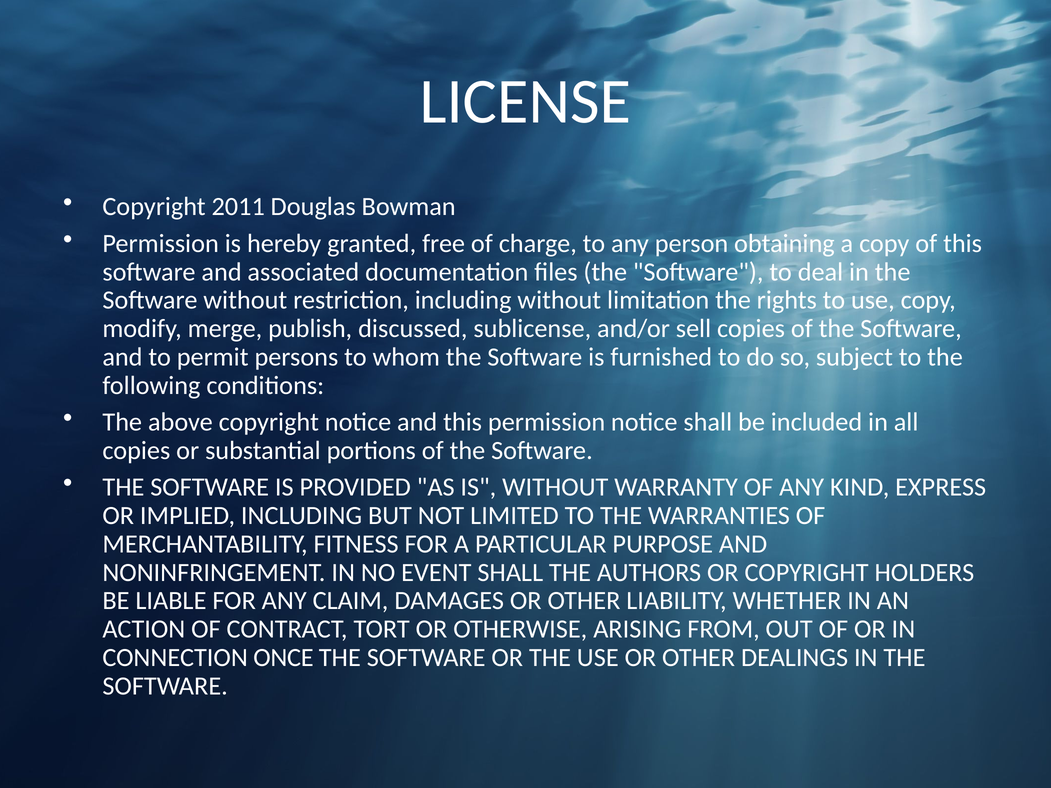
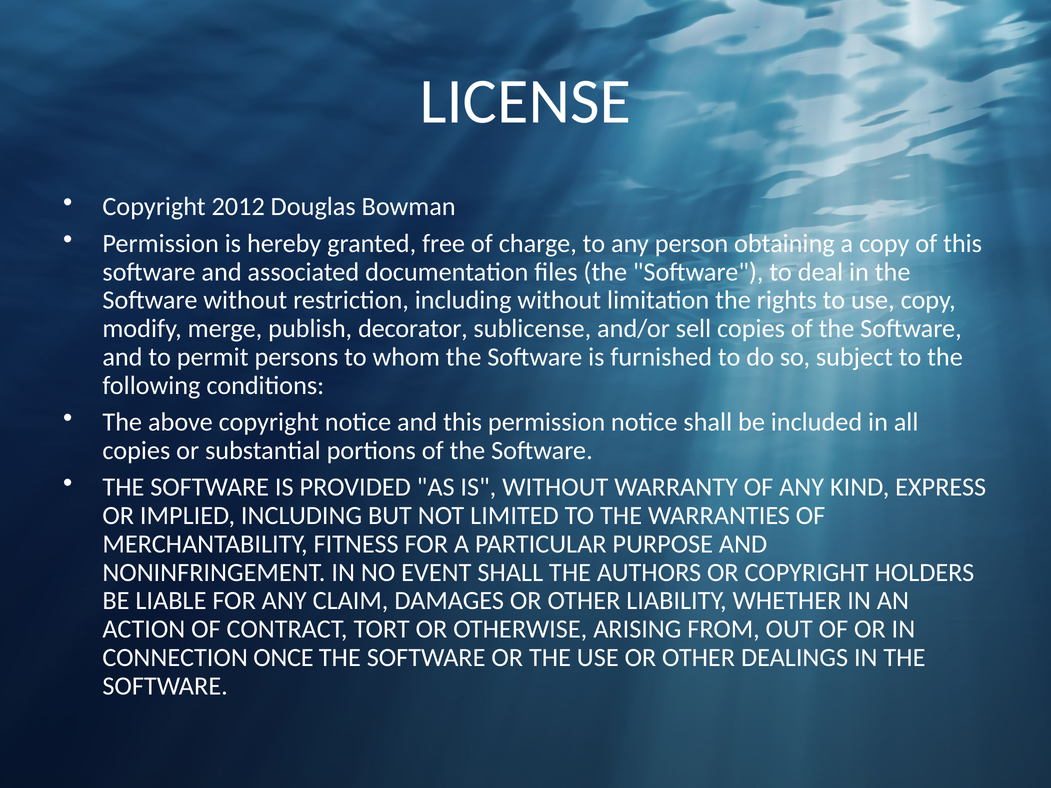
2011: 2011 -> 2012
discussed: discussed -> decorator
